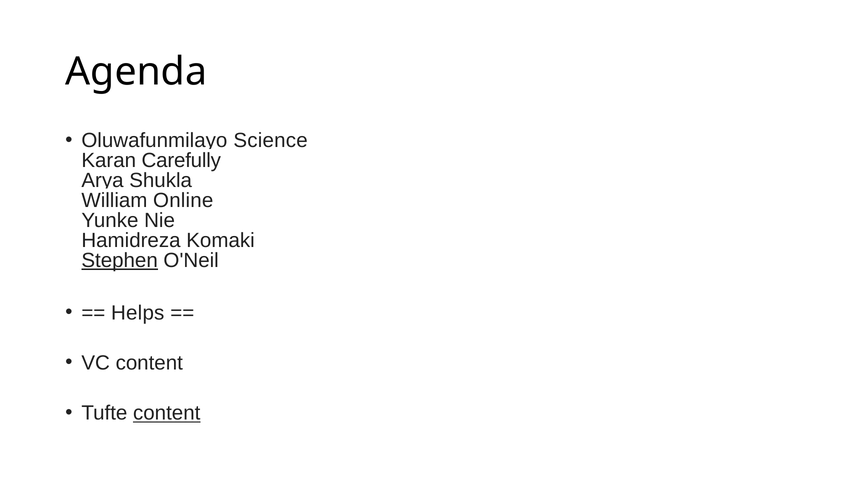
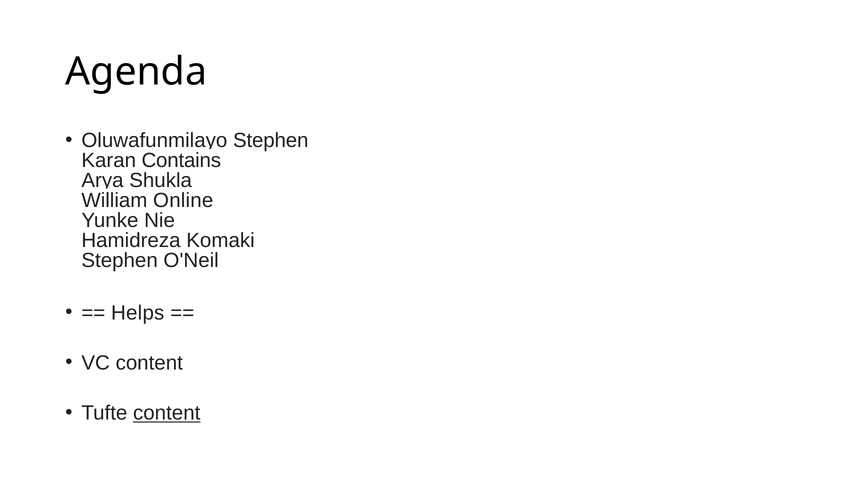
Science at (271, 141): Science -> Stephen
Carefully: Carefully -> Contains
Stephen at (120, 260) underline: present -> none
